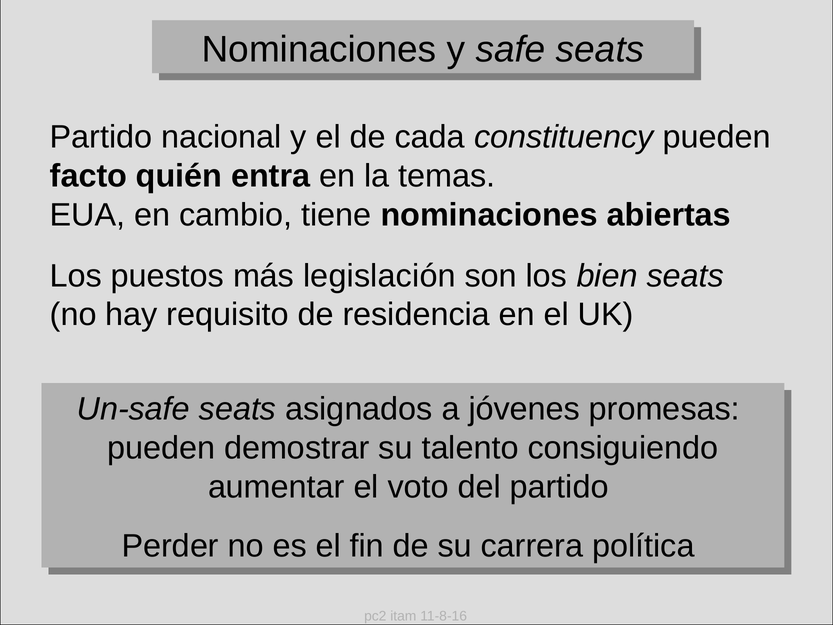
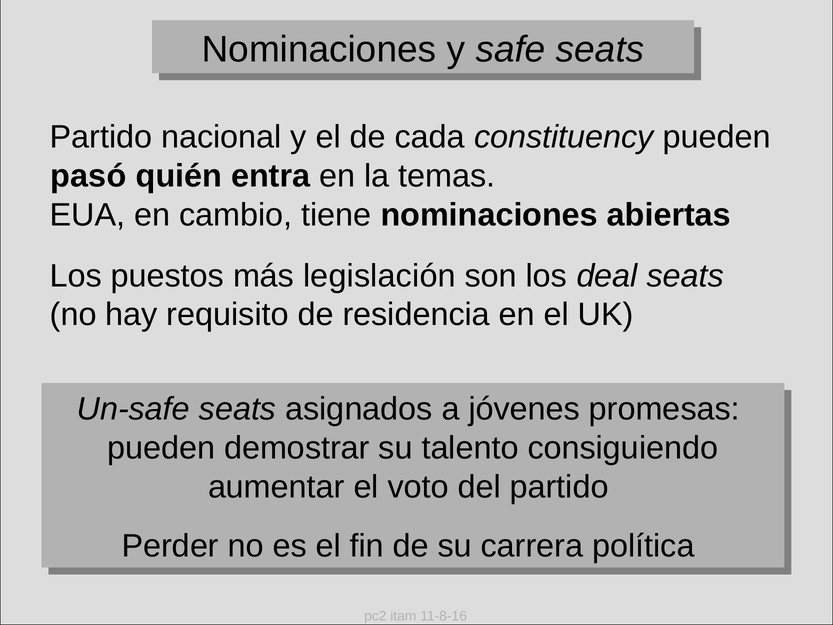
facto: facto -> pasó
bien: bien -> deal
